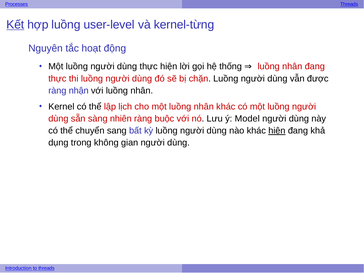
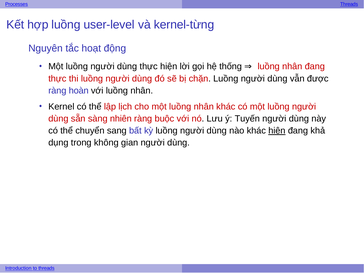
Kết underline: present -> none
nhận: nhận -> hoàn
Model: Model -> Tuyến
